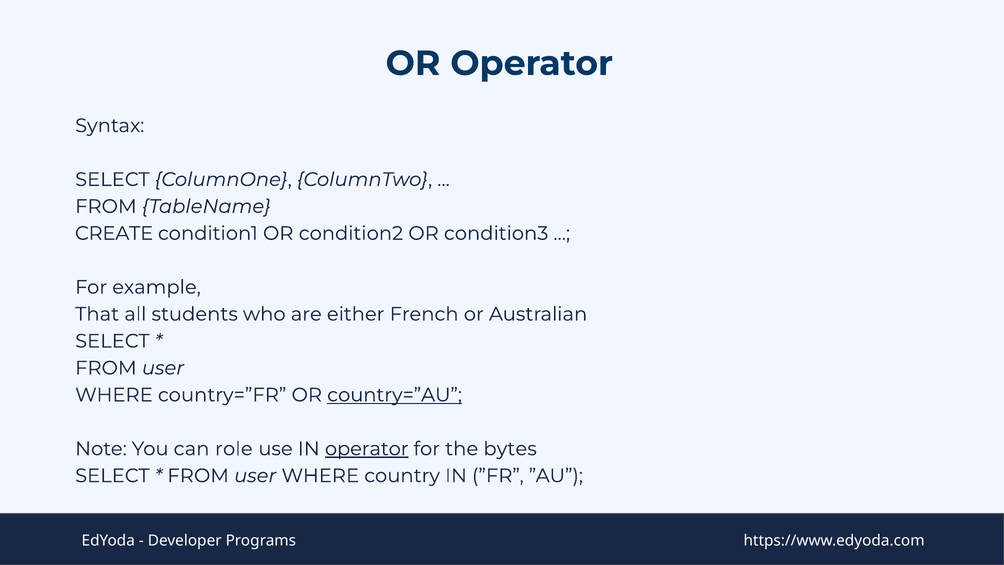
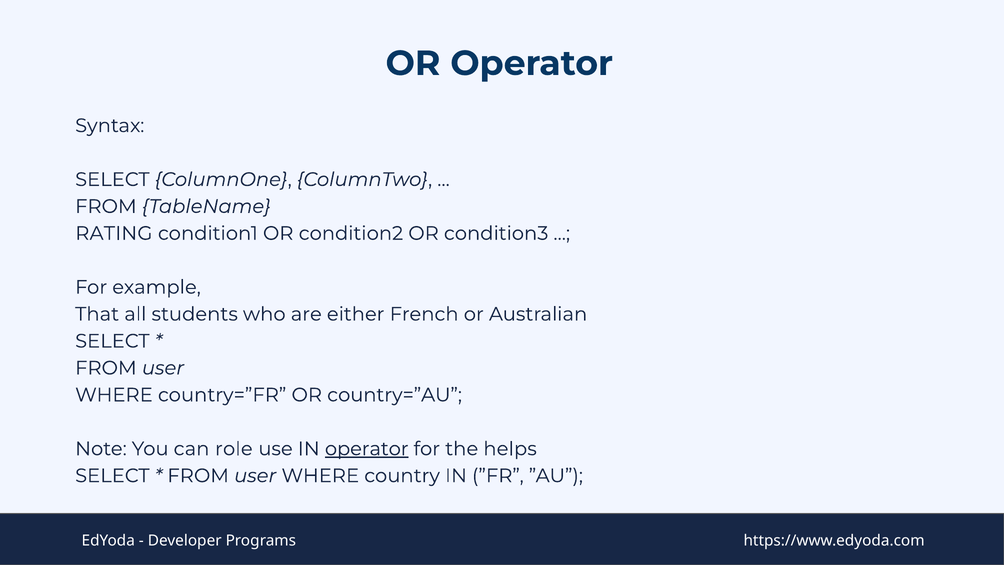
CREATE: CREATE -> RATING
country=”AU underline: present -> none
bytes: bytes -> helps
